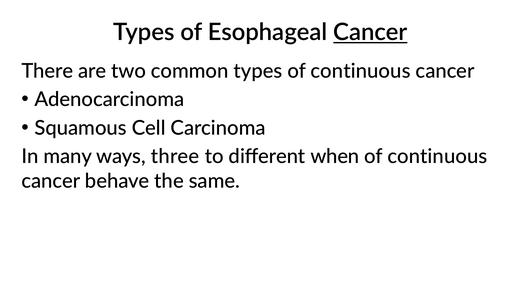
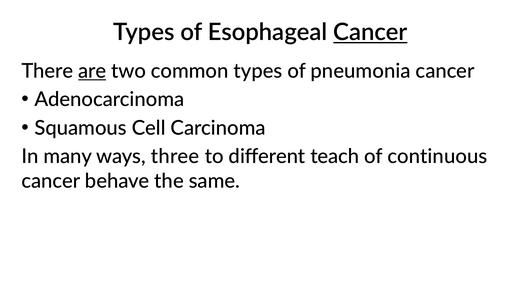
are underline: none -> present
types of continuous: continuous -> pneumonia
when: when -> teach
